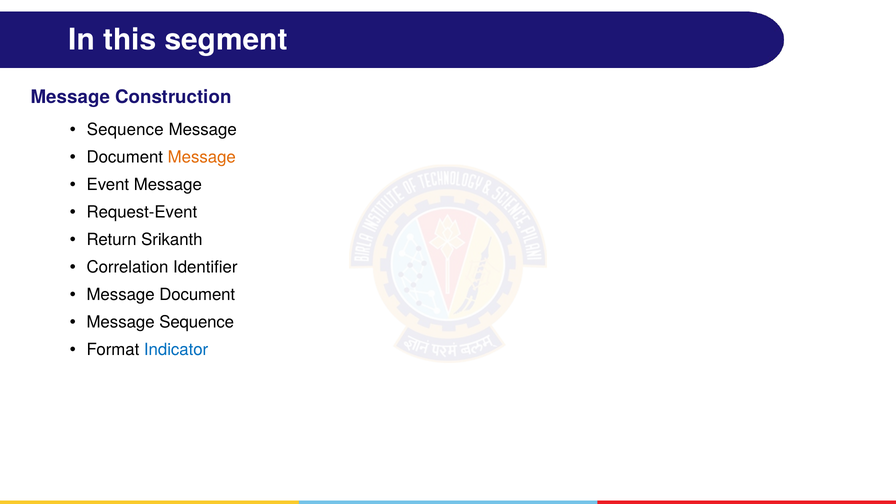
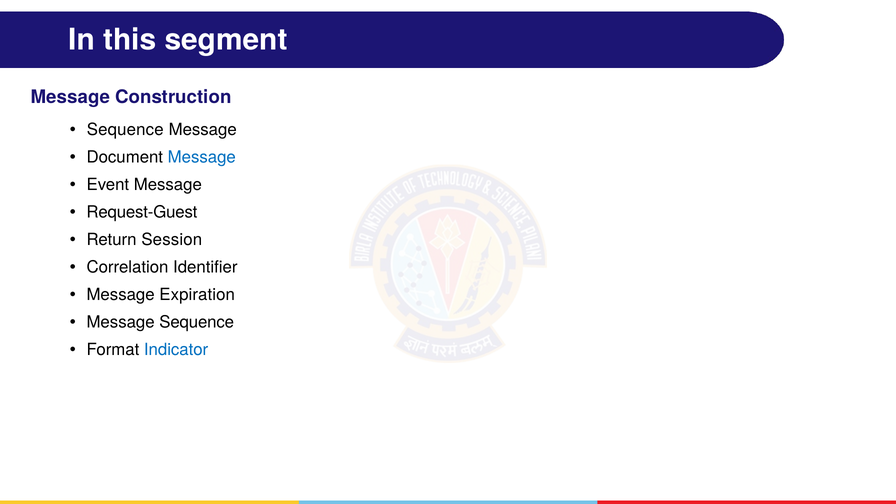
Message at (202, 157) colour: orange -> blue
Request-Event: Request-Event -> Request-Guest
Srikanth: Srikanth -> Session
Message Document: Document -> Expiration
